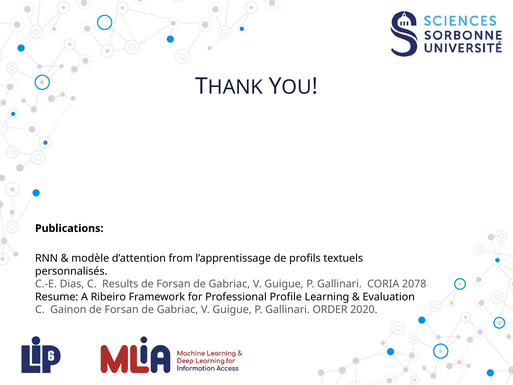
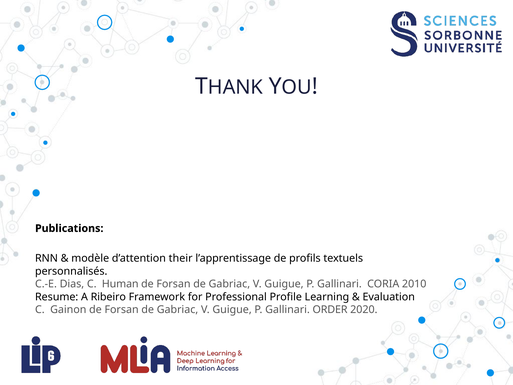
from: from -> their
Results: Results -> Human
2078: 2078 -> 2010
